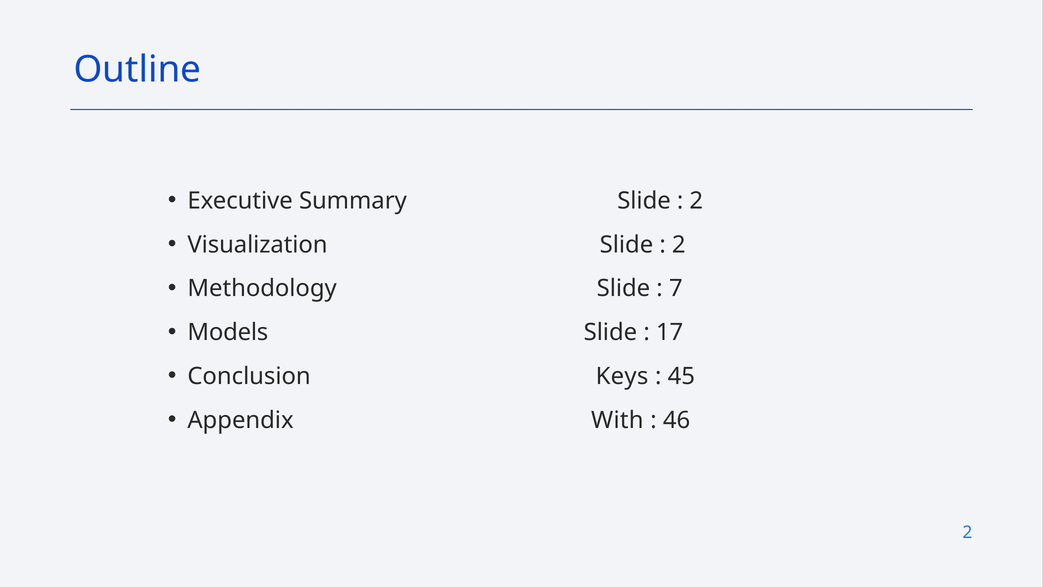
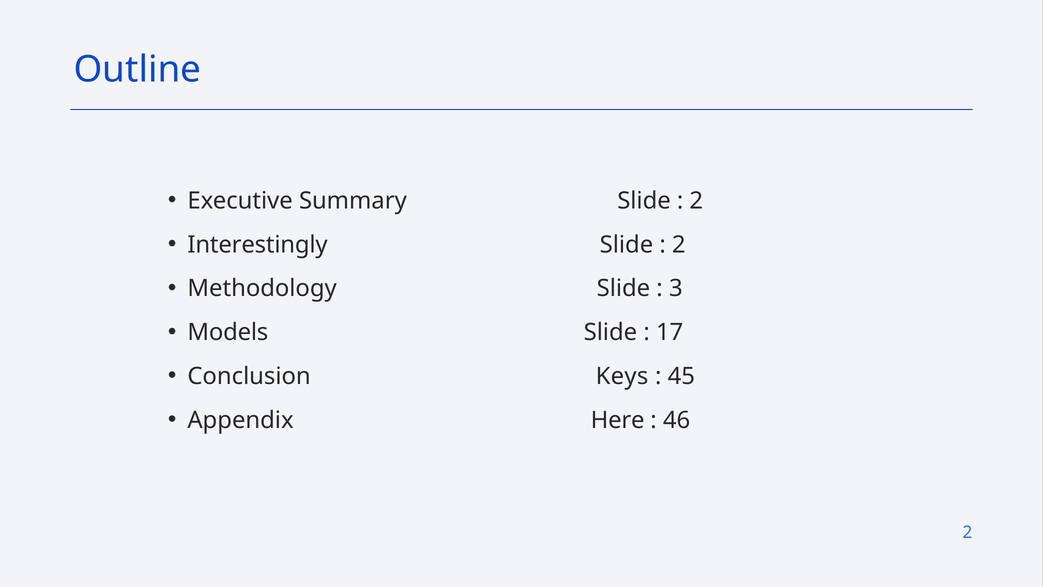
Visualization: Visualization -> Interestingly
7: 7 -> 3
With: With -> Here
